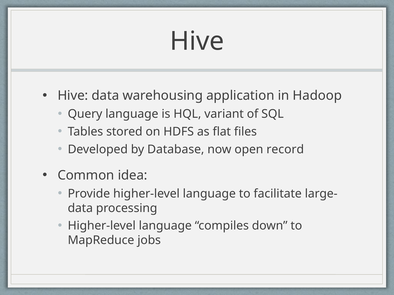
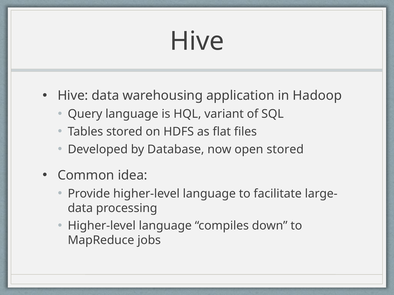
open record: record -> stored
